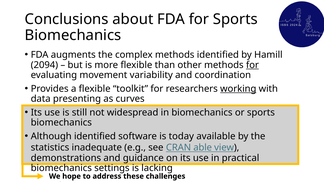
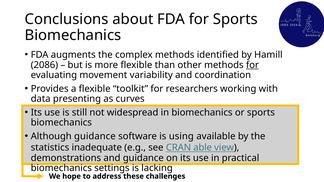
2094: 2094 -> 2086
working underline: present -> none
Although identified: identified -> guidance
is today: today -> using
